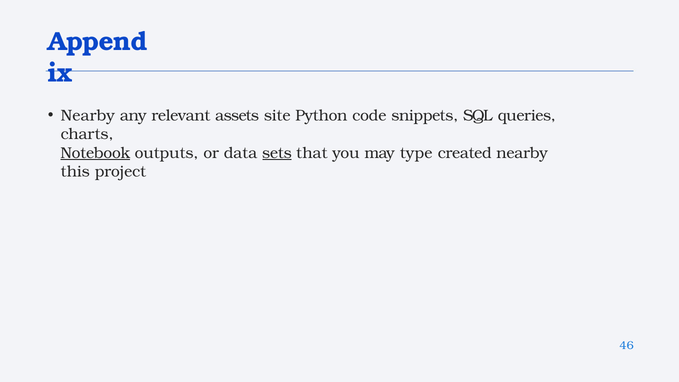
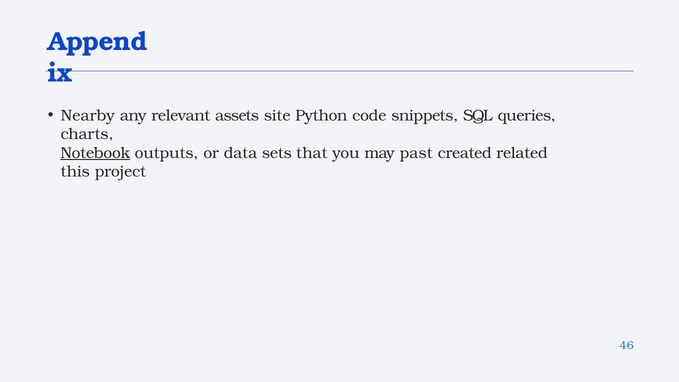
sets underline: present -> none
type: type -> past
created nearby: nearby -> related
